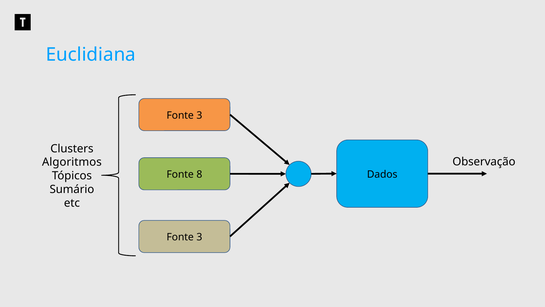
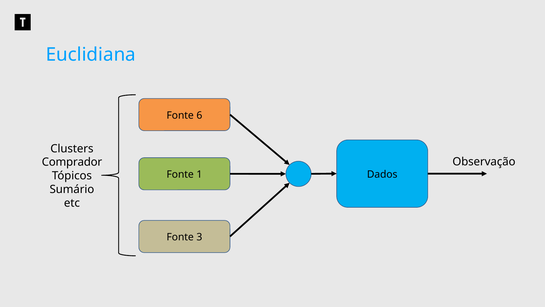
3 at (199, 115): 3 -> 6
Algoritmos: Algoritmos -> Comprador
8: 8 -> 1
